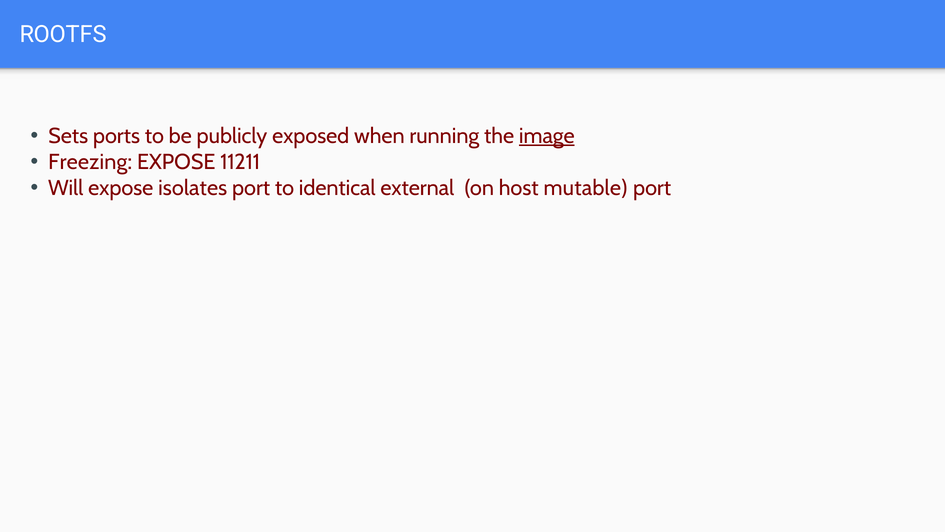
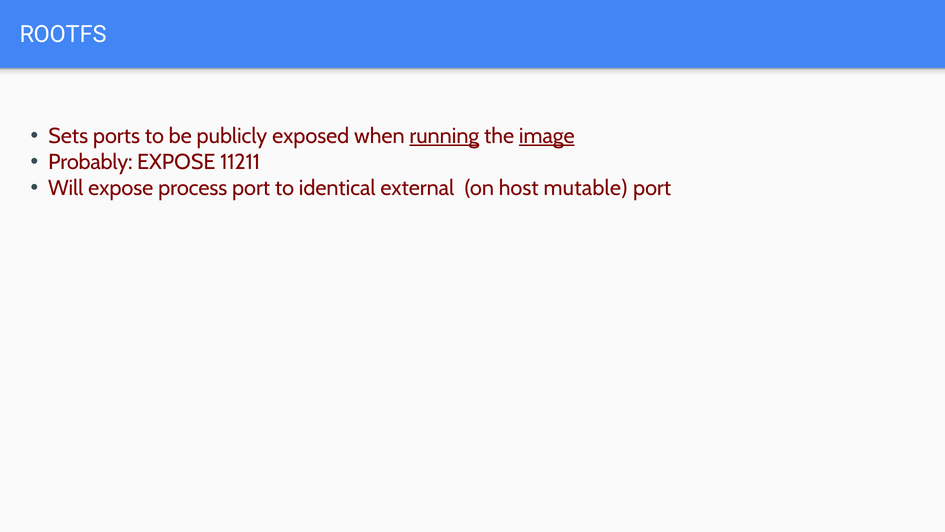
running underline: none -> present
Freezing: Freezing -> Probably
isolates: isolates -> process
